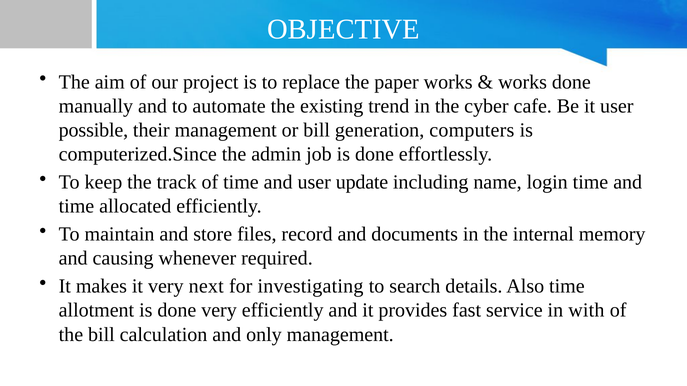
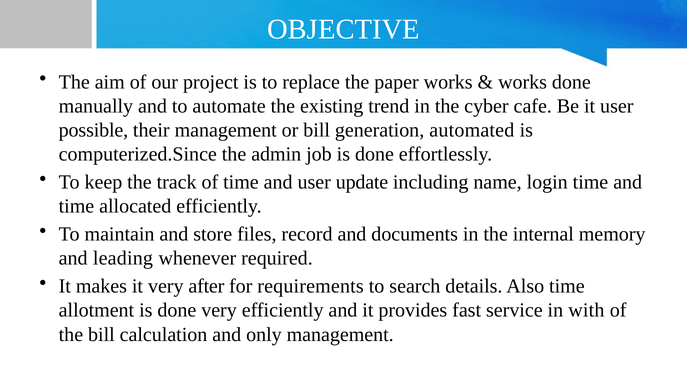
computers: computers -> automated
causing: causing -> leading
next: next -> after
investigating: investigating -> requirements
